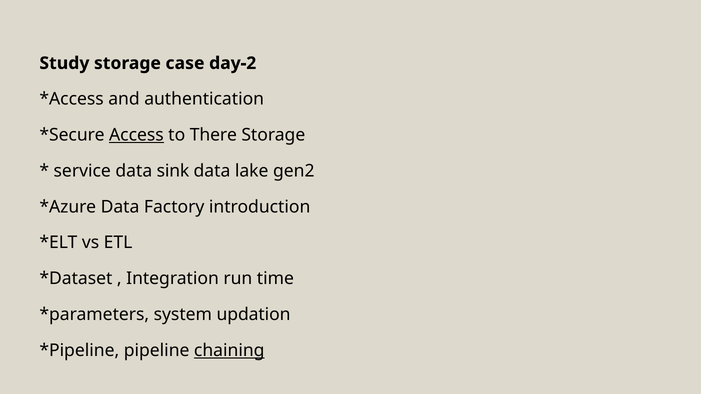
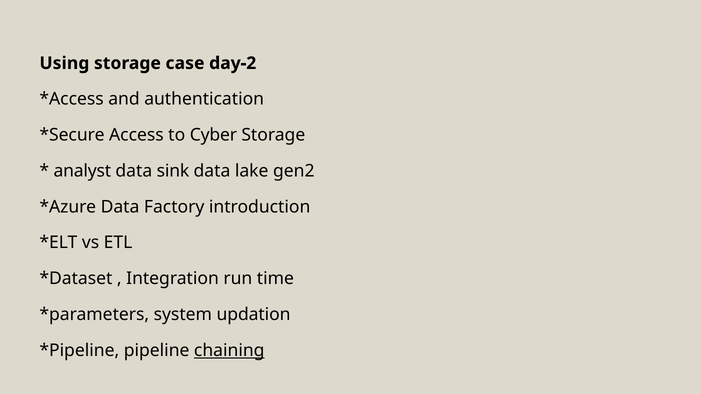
Study: Study -> Using
Access underline: present -> none
There: There -> Cyber
service: service -> analyst
